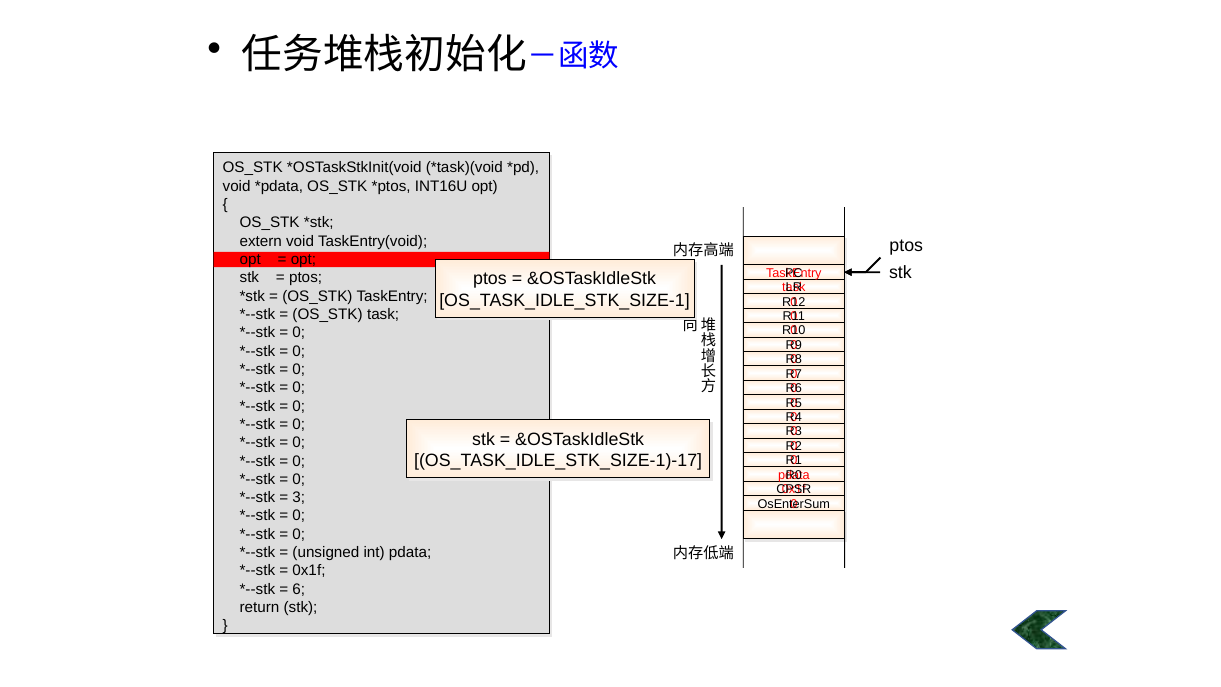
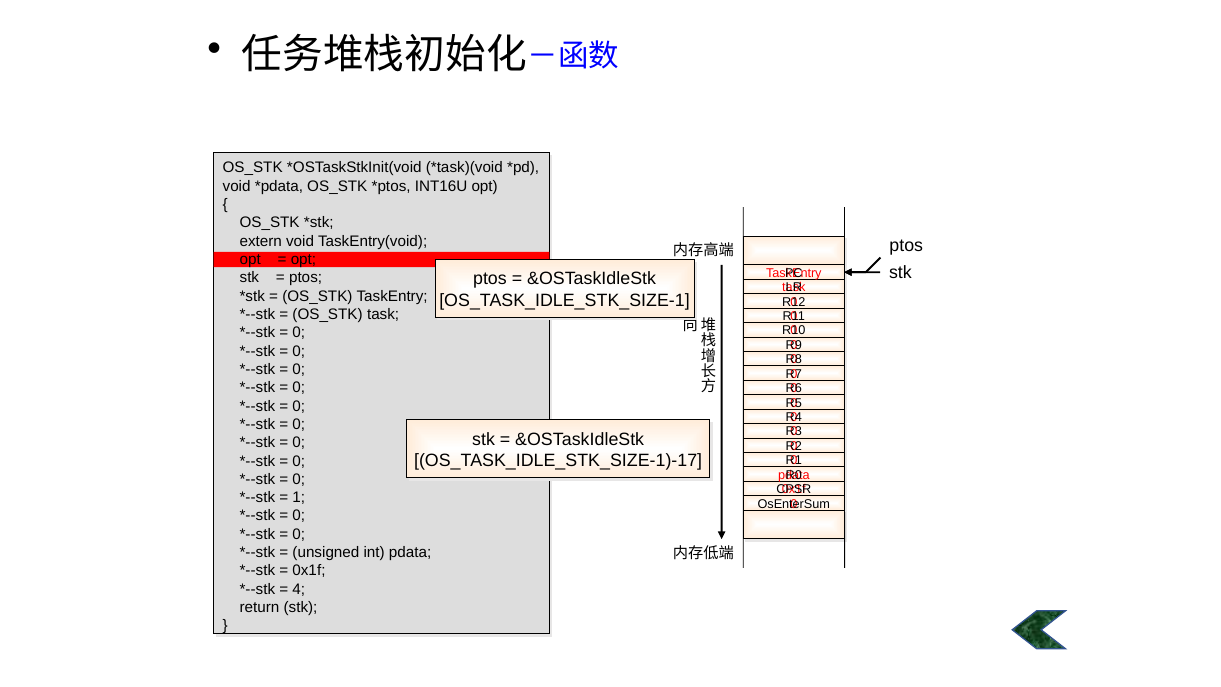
3: 3 -> 1
6: 6 -> 4
